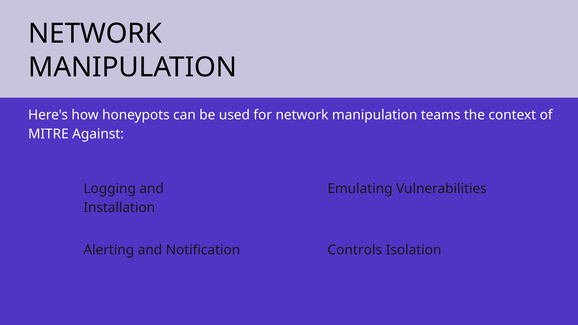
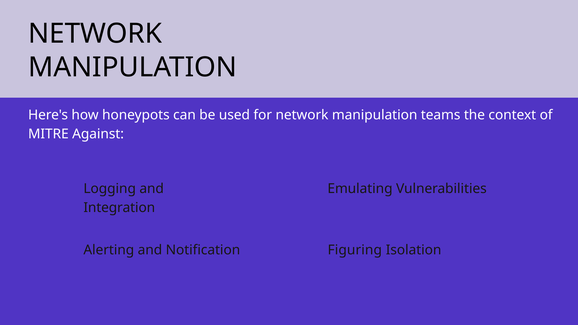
Installation: Installation -> Integration
Controls: Controls -> Figuring
